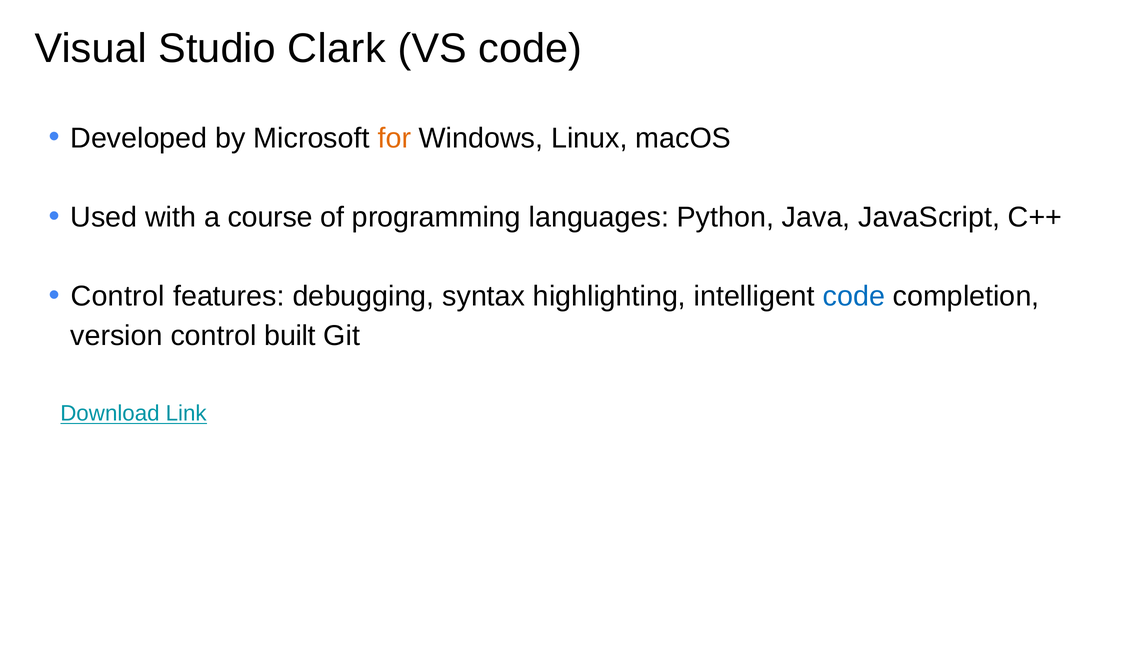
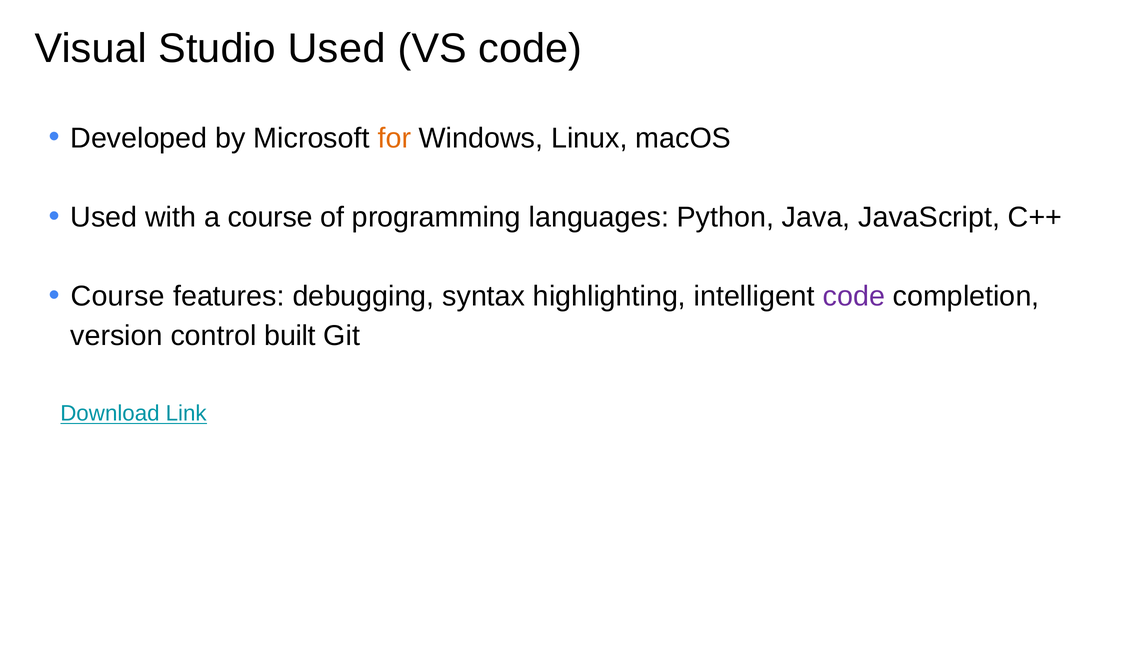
Studio Clark: Clark -> Used
Control at (118, 296): Control -> Course
code at (854, 296) colour: blue -> purple
